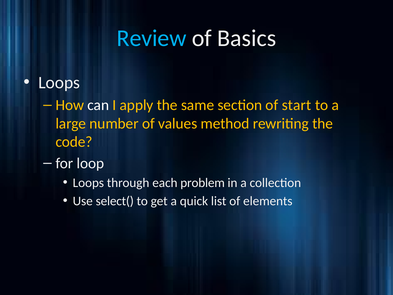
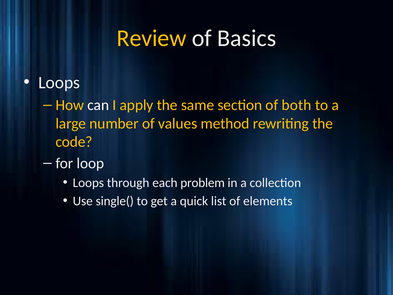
Review colour: light blue -> yellow
start: start -> both
select(: select( -> single(
